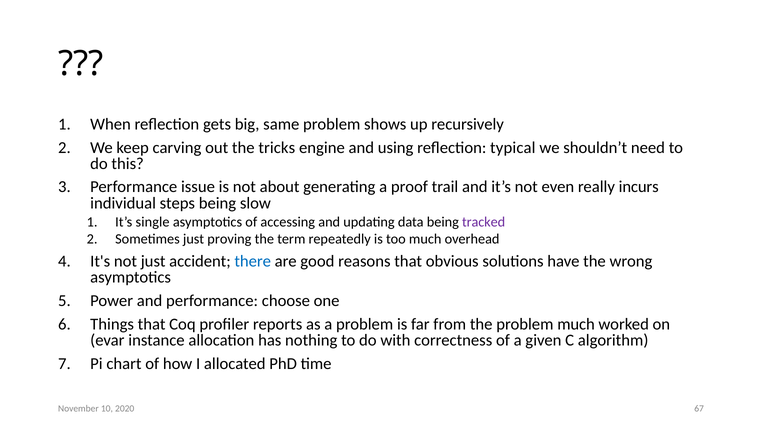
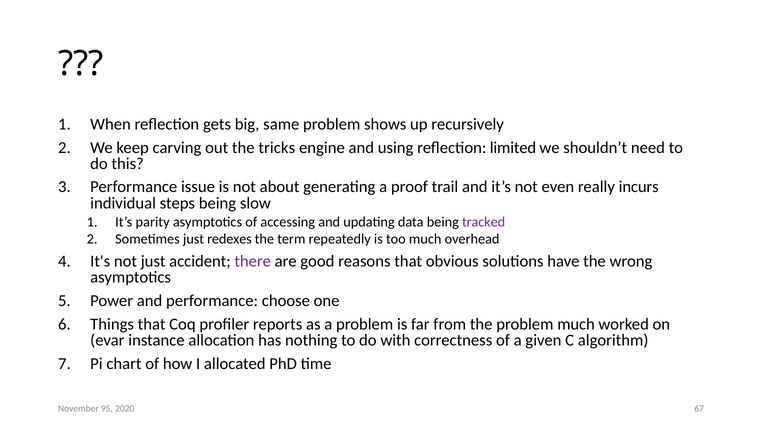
typical: typical -> limited
single: single -> parity
proving: proving -> redexes
there colour: blue -> purple
10: 10 -> 95
